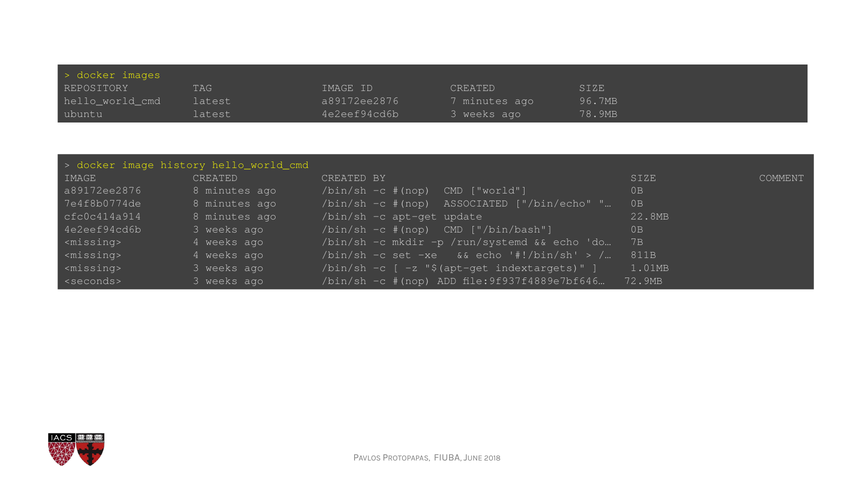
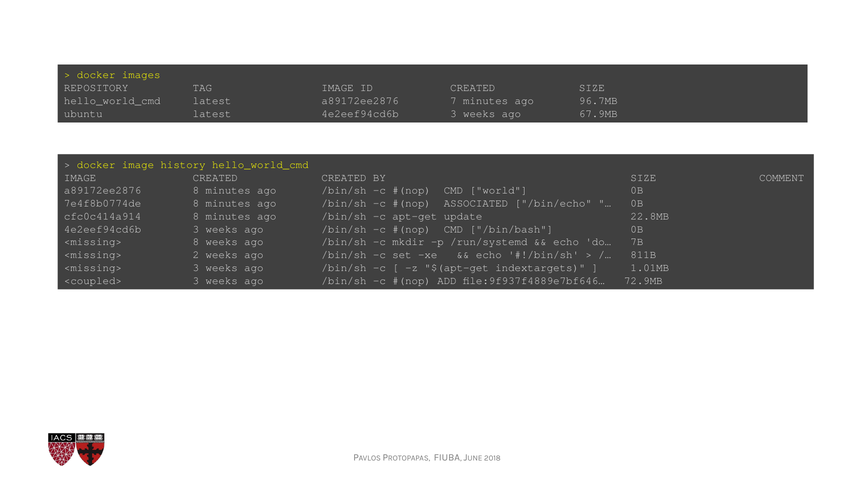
78.9MB: 78.9MB -> 67.9MB
4 at (196, 242): 4 -> 8
4 at (196, 255): 4 -> 2
<seconds>: <seconds> -> <coupled>
